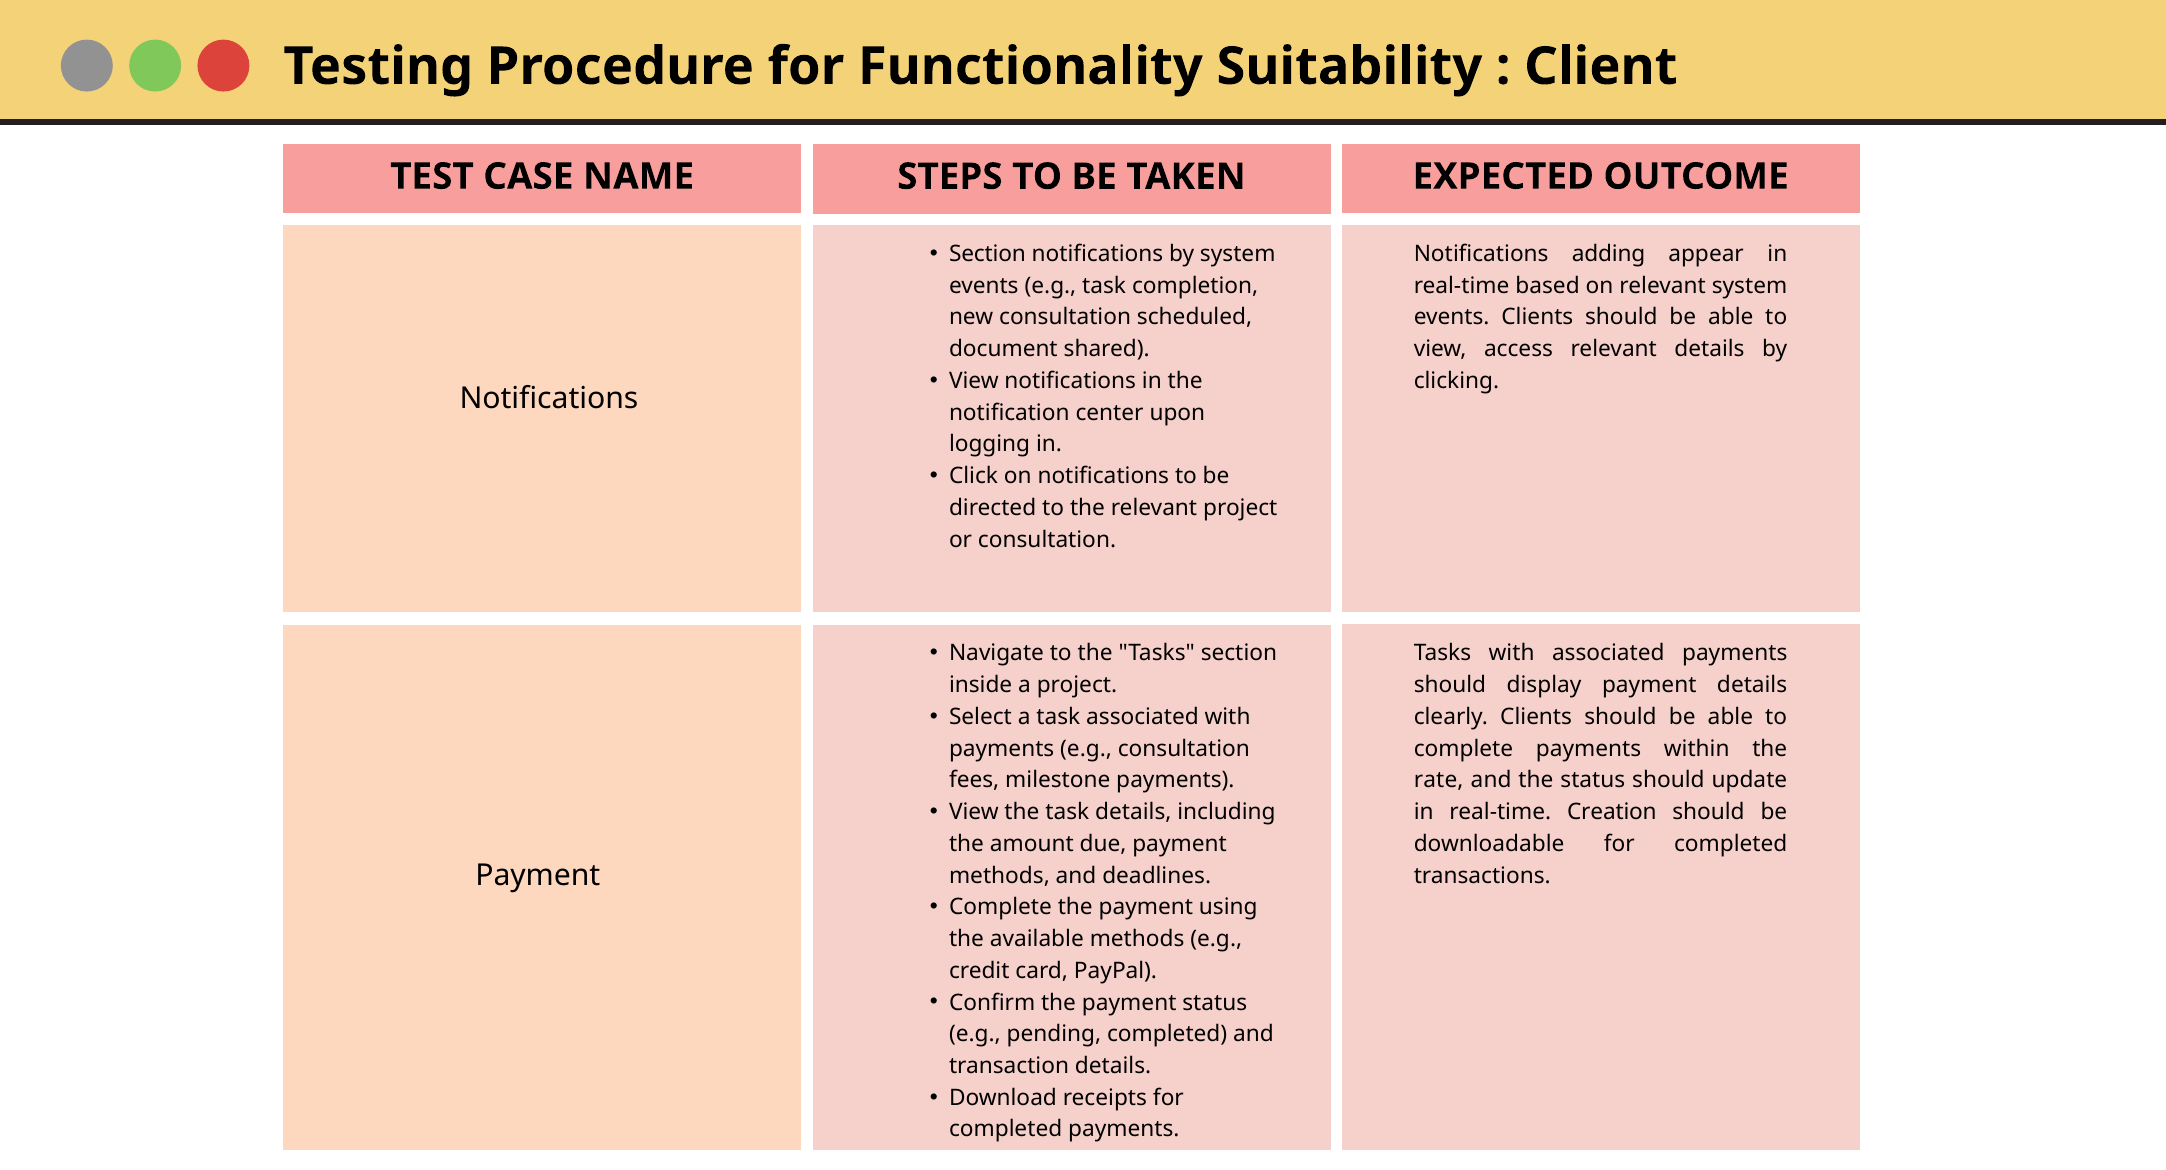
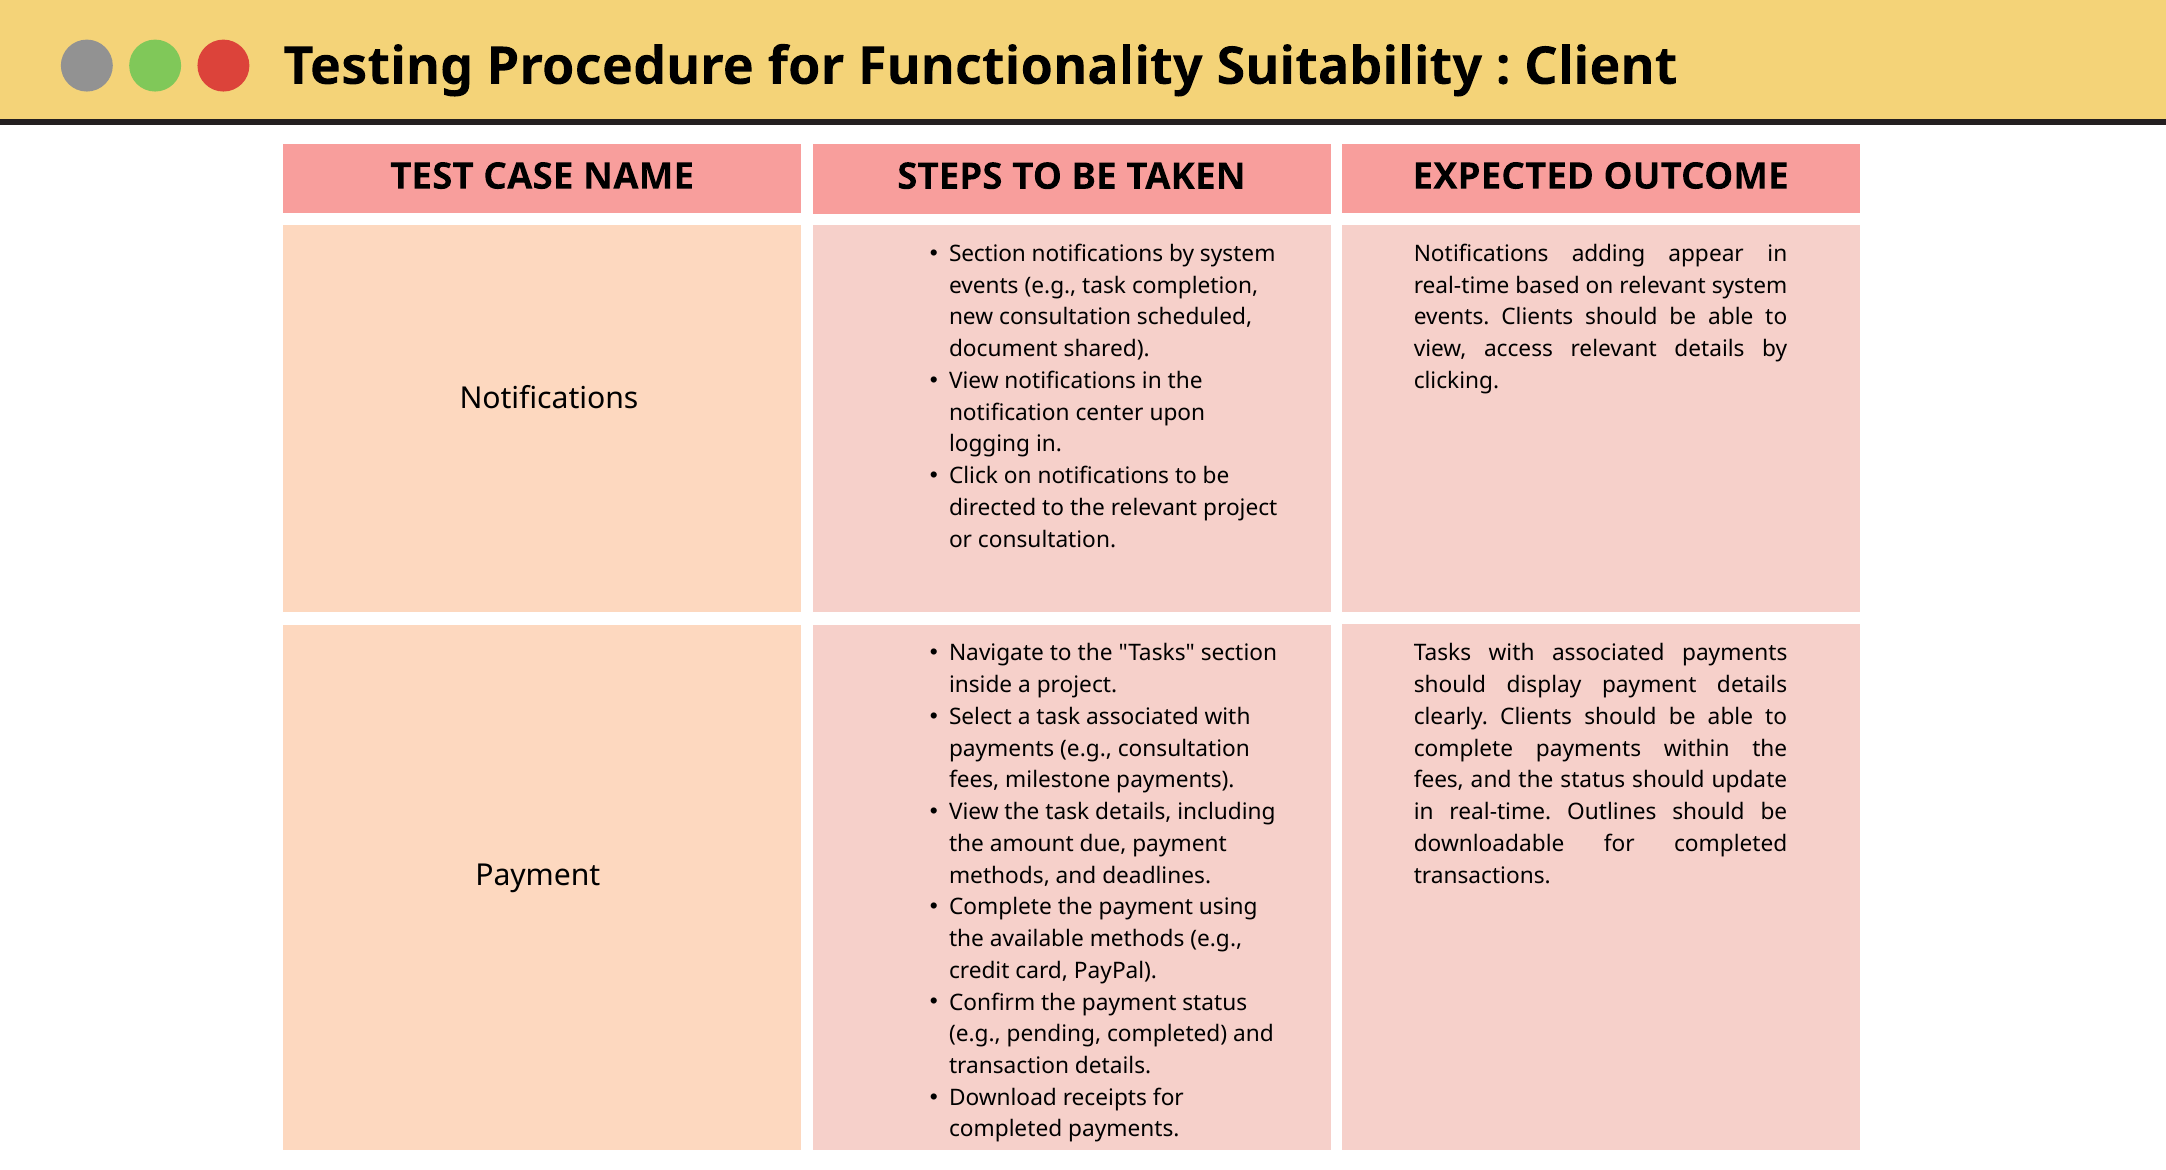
rate at (1439, 780): rate -> fees
Creation: Creation -> Outlines
